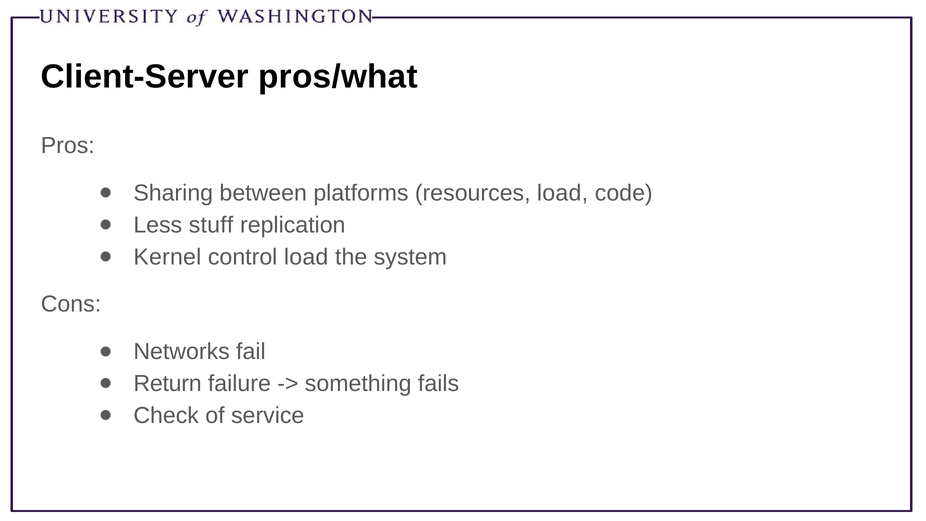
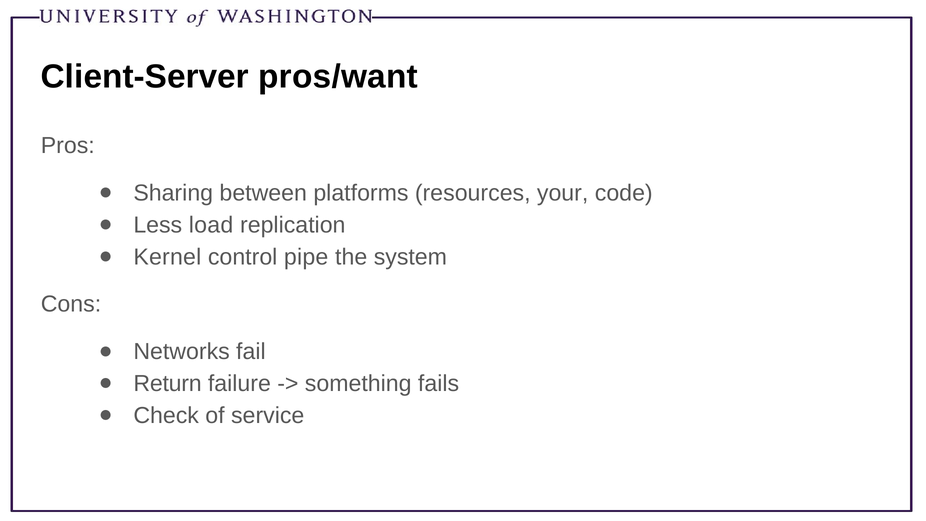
pros/what: pros/what -> pros/want
resources load: load -> your
stuff: stuff -> load
control load: load -> pipe
